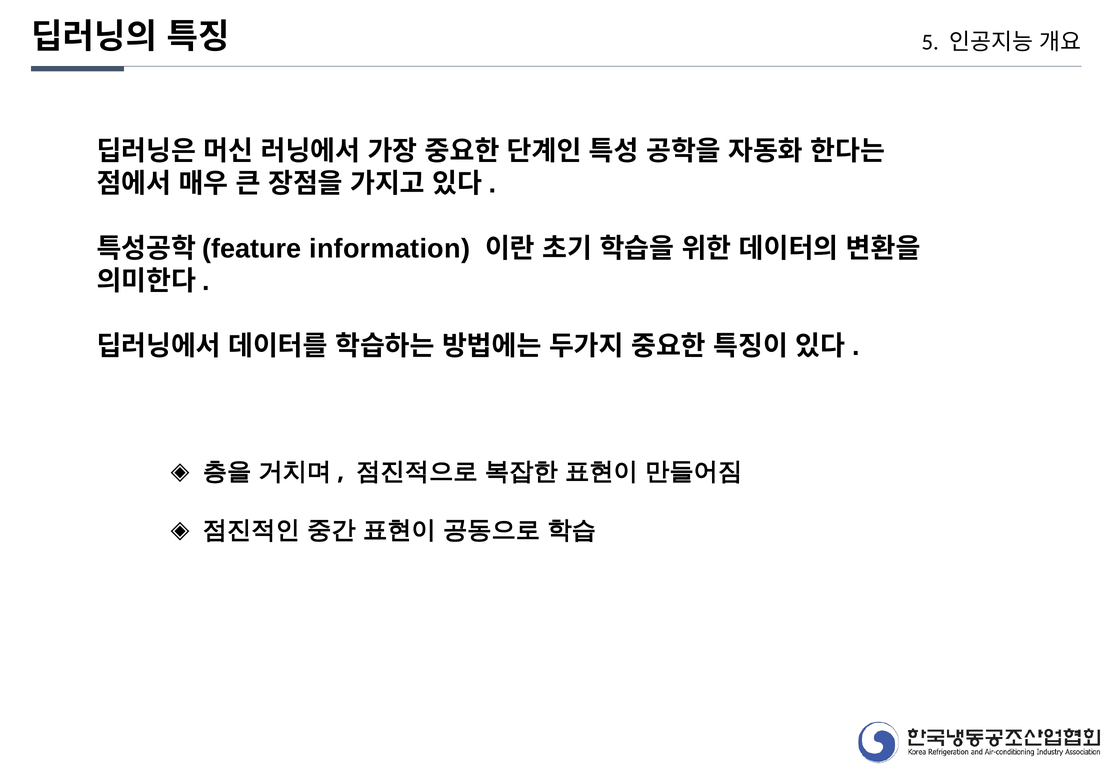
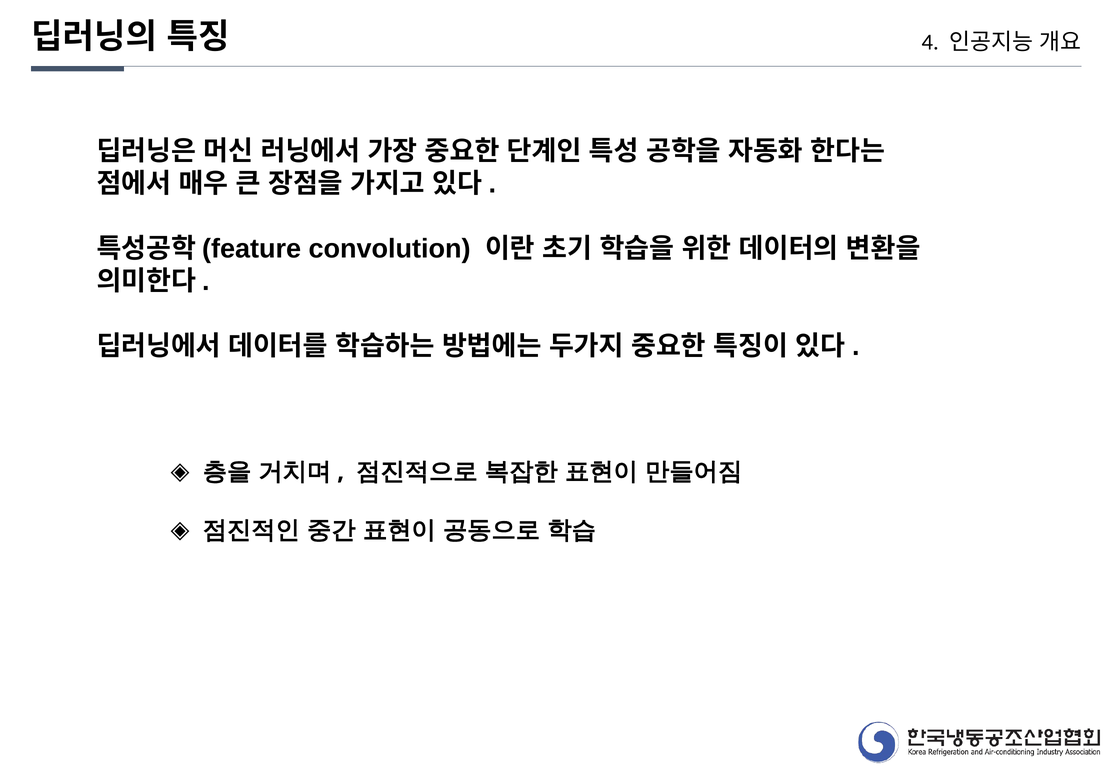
5: 5 -> 4
information: information -> convolution
